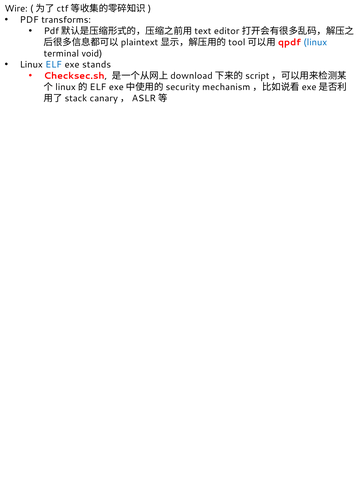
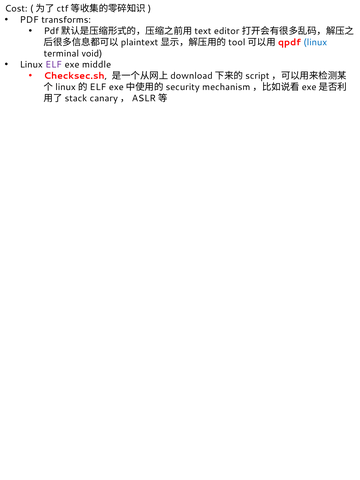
Wire: Wire -> Cost
ELF colour: blue -> purple
stands: stands -> middle
